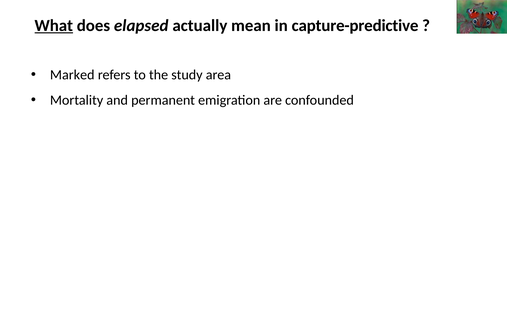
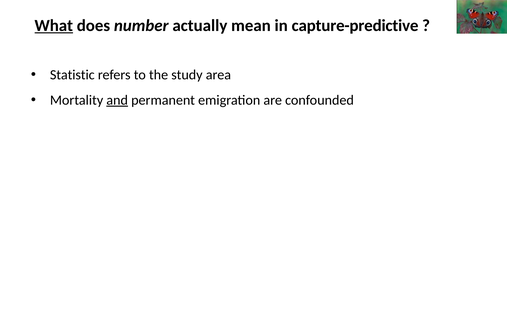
elapsed: elapsed -> number
Marked: Marked -> Statistic
and underline: none -> present
